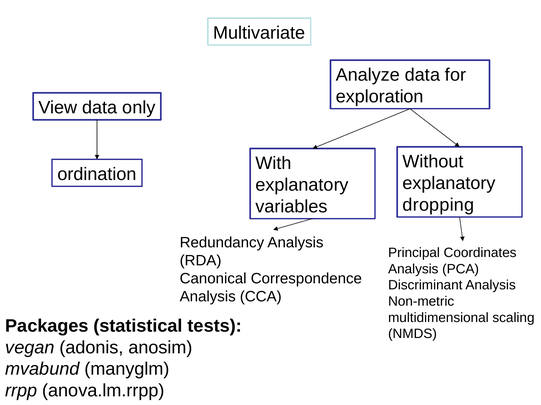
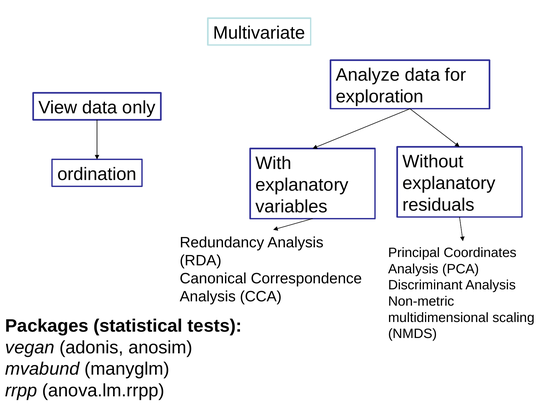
dropping: dropping -> residuals
